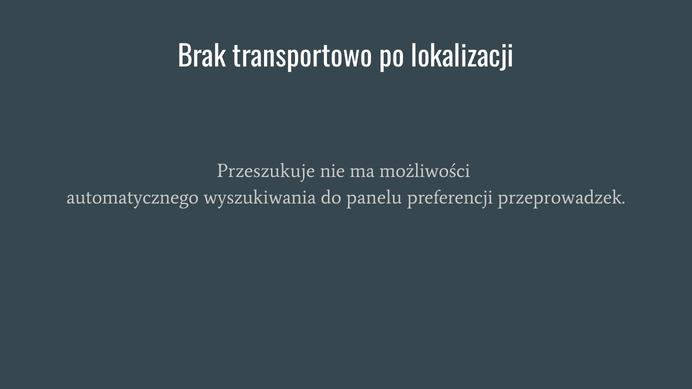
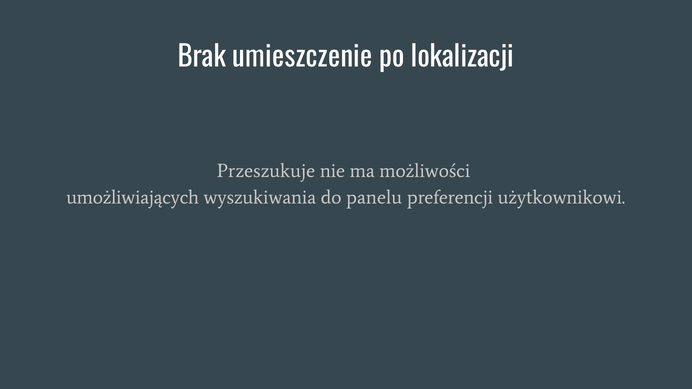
transportowo: transportowo -> umieszczenie
automatycznego: automatycznego -> umożliwiających
przeprowadzek: przeprowadzek -> użytkownikowi
